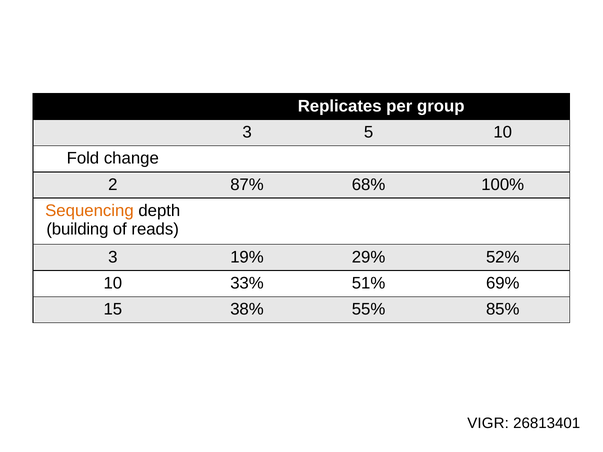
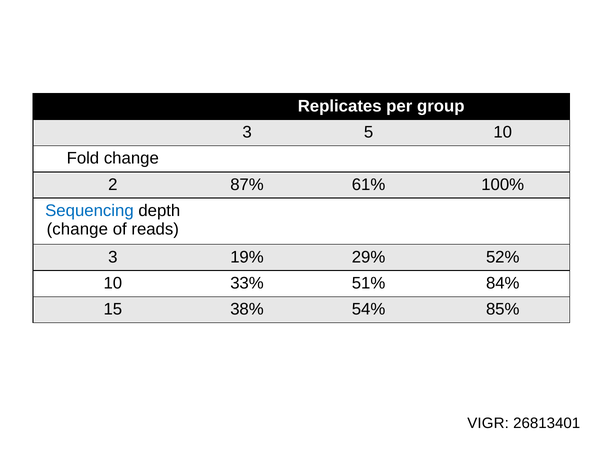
68%: 68% -> 61%
Sequencing colour: orange -> blue
building at (77, 230): building -> change
69%: 69% -> 84%
55%: 55% -> 54%
